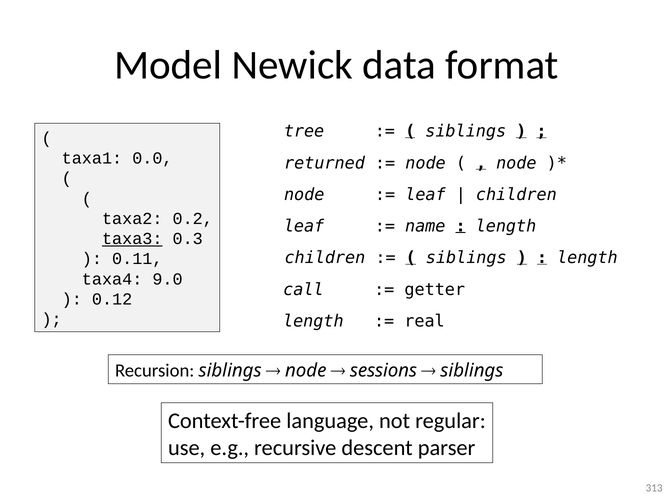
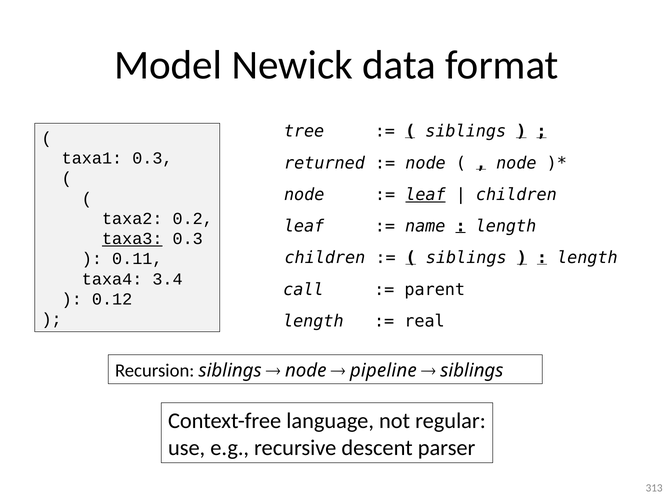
taxa1 0.0: 0.0 -> 0.3
leaf at (425, 195) underline: none -> present
9.0: 9.0 -> 3.4
getter: getter -> parent
sessions: sessions -> pipeline
